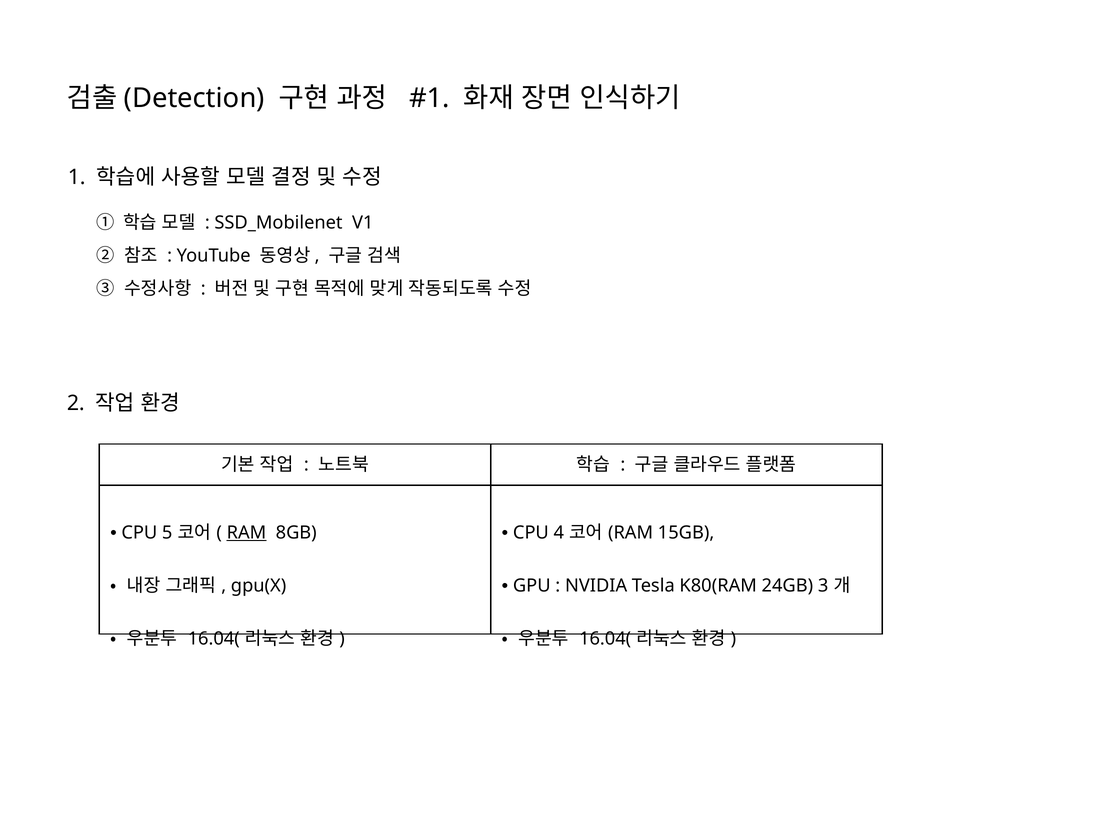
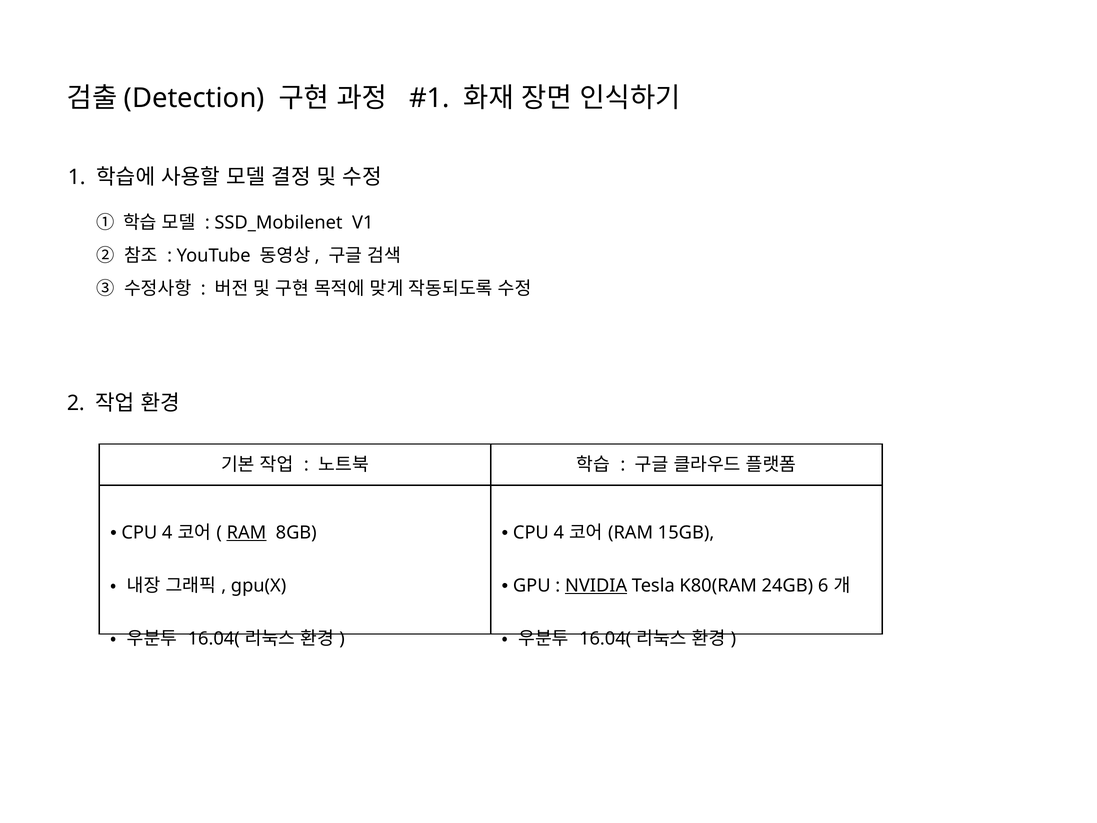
5 at (167, 532): 5 -> 4
NVIDIA underline: none -> present
3: 3 -> 6
